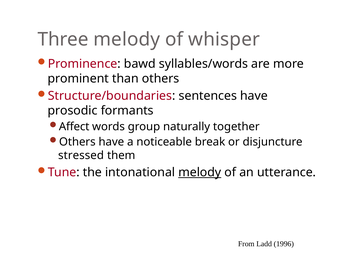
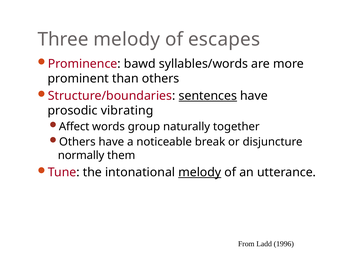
whisper: whisper -> escapes
sentences underline: none -> present
formants: formants -> vibrating
stressed: stressed -> normally
